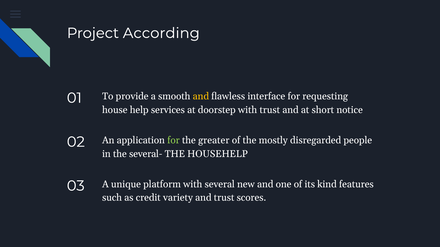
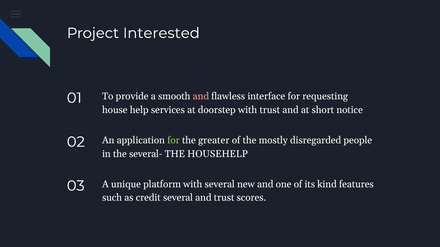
According: According -> Interested
and at (201, 97) colour: yellow -> pink
credit variety: variety -> several
